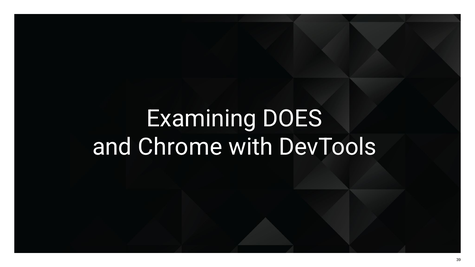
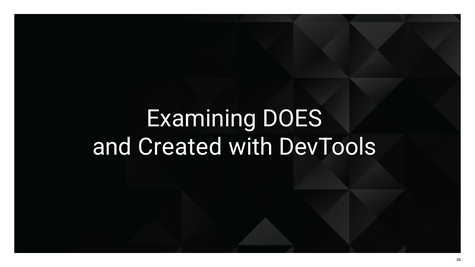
Chrome: Chrome -> Created
